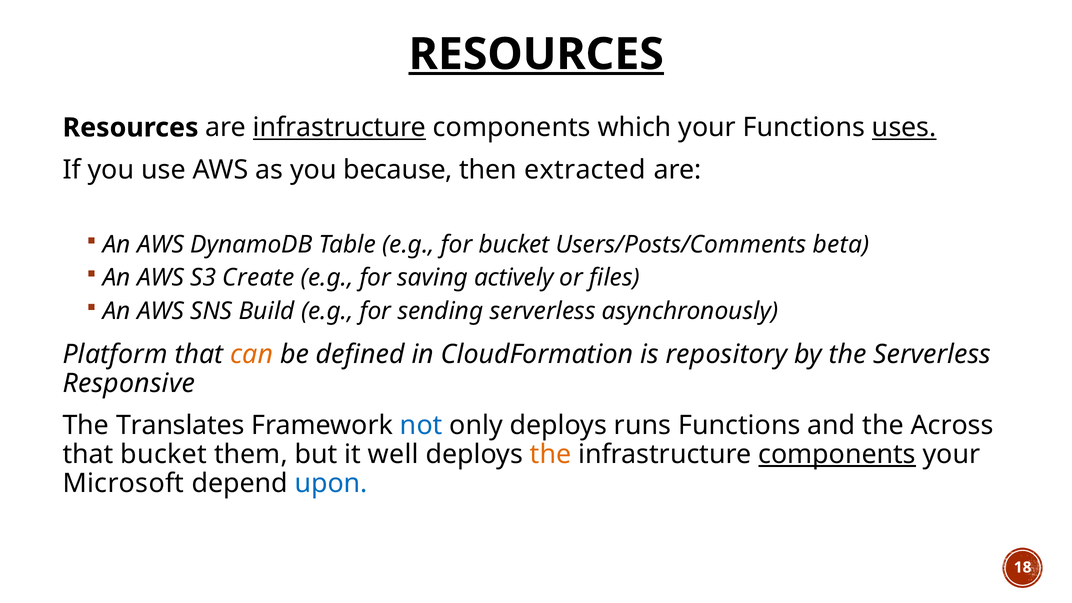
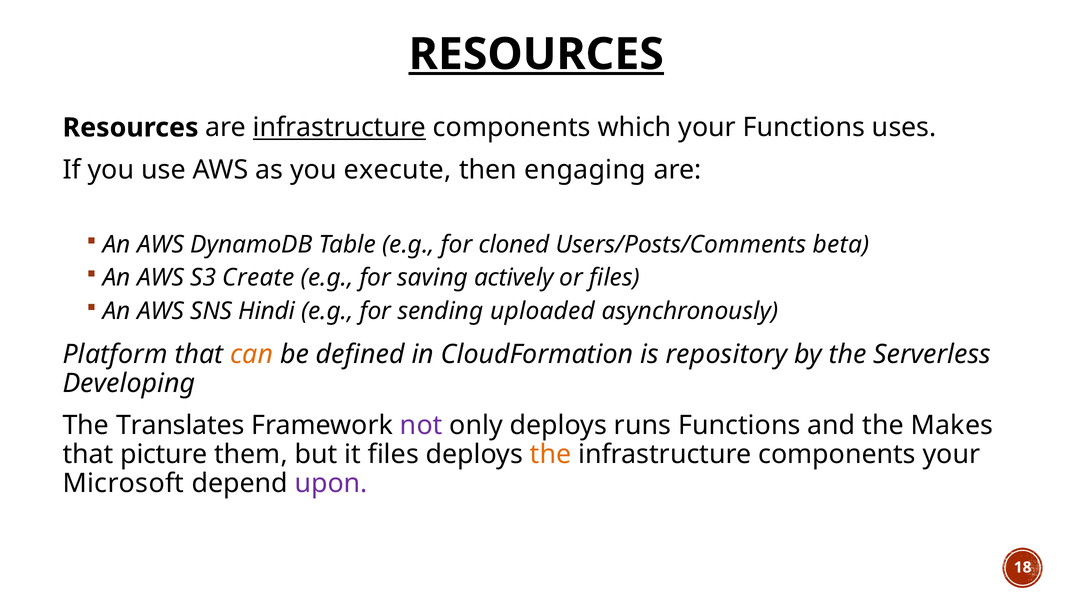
uses underline: present -> none
because: because -> execute
extracted: extracted -> engaging
for bucket: bucket -> cloned
Build: Build -> Hindi
sending serverless: serverless -> uploaded
Responsive: Responsive -> Developing
not colour: blue -> purple
Across: Across -> Makes
that bucket: bucket -> picture
it well: well -> files
components at (837, 454) underline: present -> none
upon colour: blue -> purple
